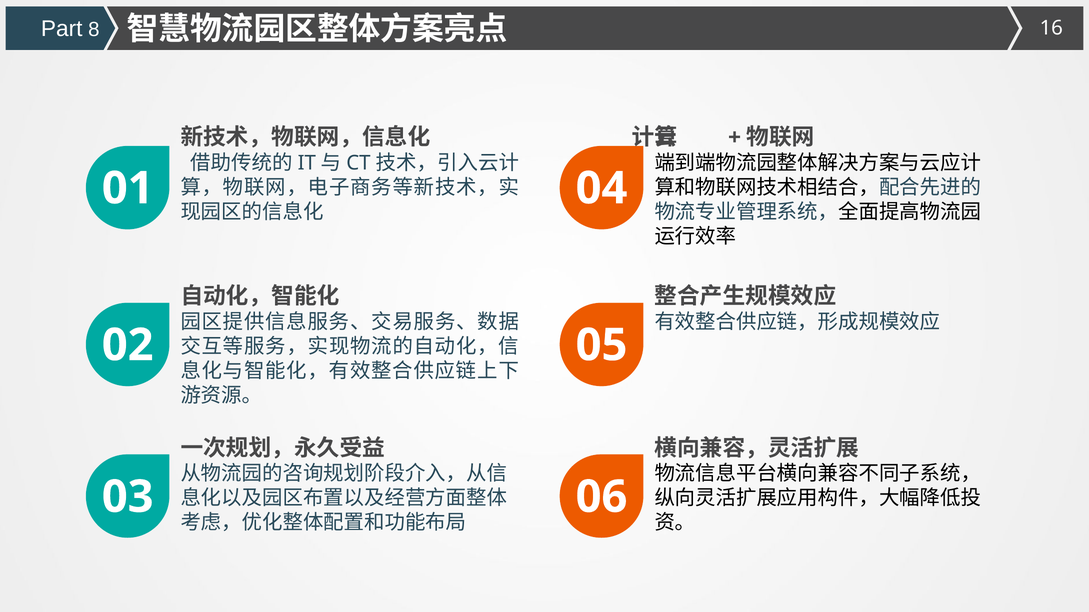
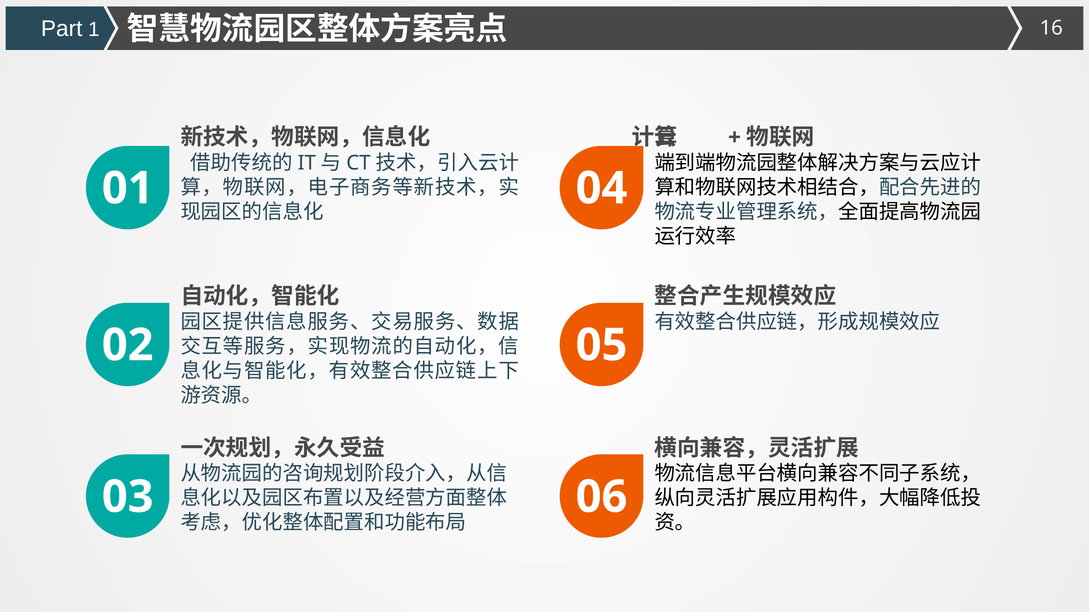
8: 8 -> 1
